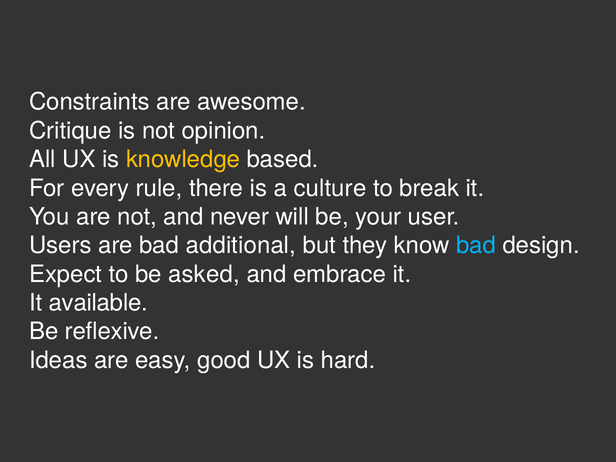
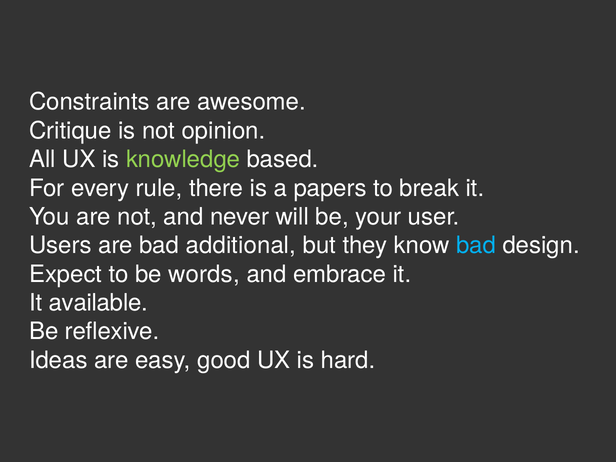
knowledge colour: yellow -> light green
culture: culture -> papers
asked: asked -> words
